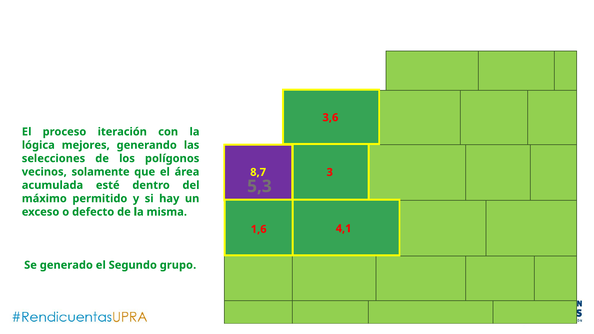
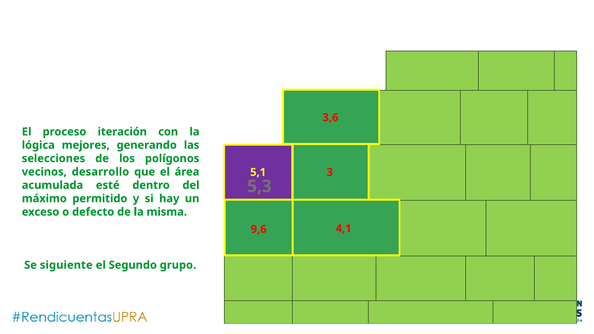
solamente: solamente -> desarrollo
8,7: 8,7 -> 5,1
1,6: 1,6 -> 9,6
generado: generado -> siguiente
